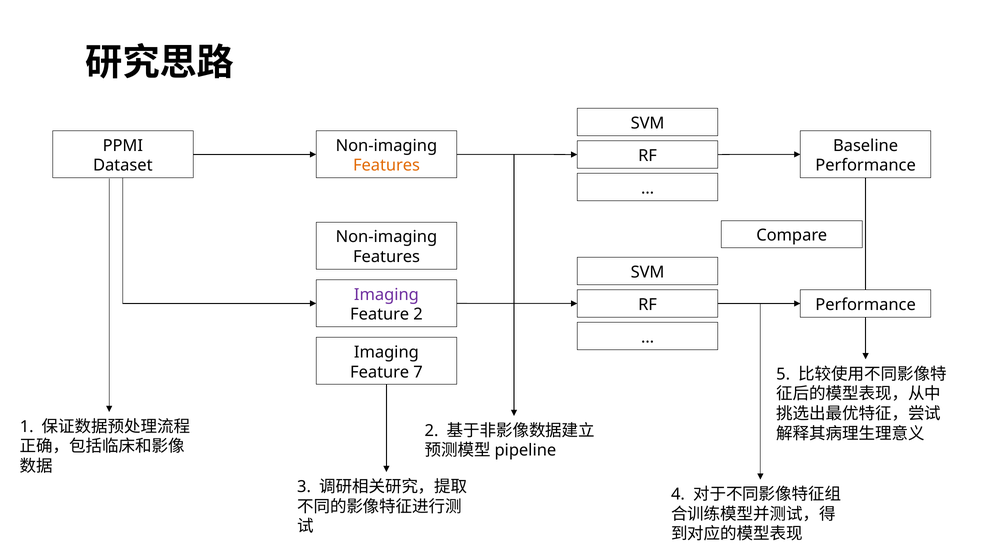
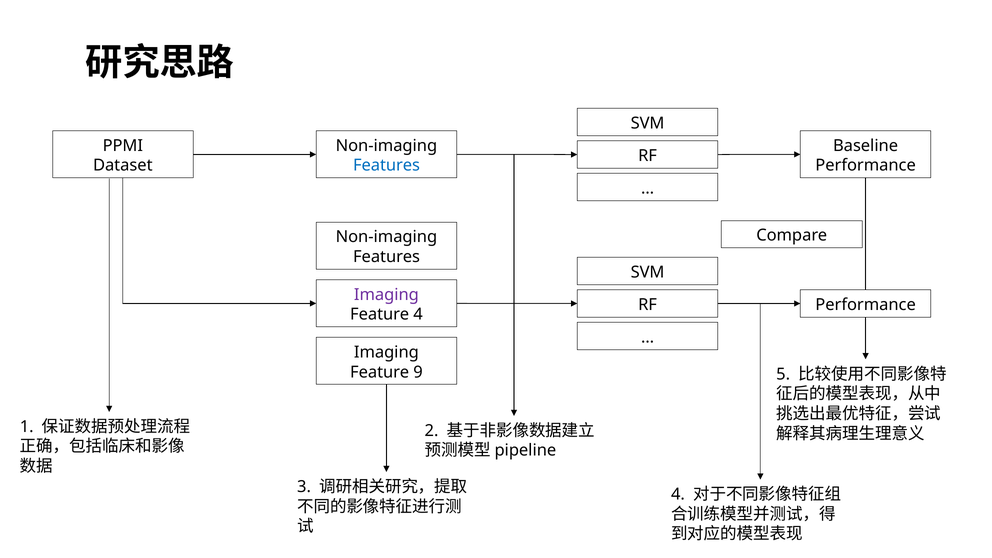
Features at (387, 165) colour: orange -> blue
Feature 2: 2 -> 4
7: 7 -> 9
